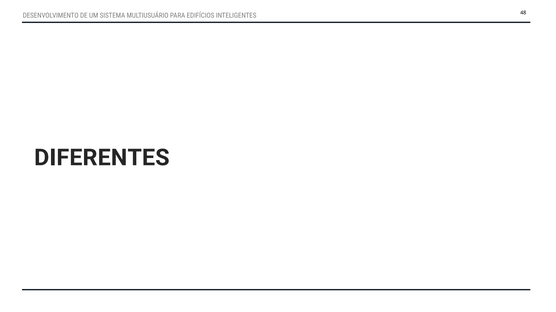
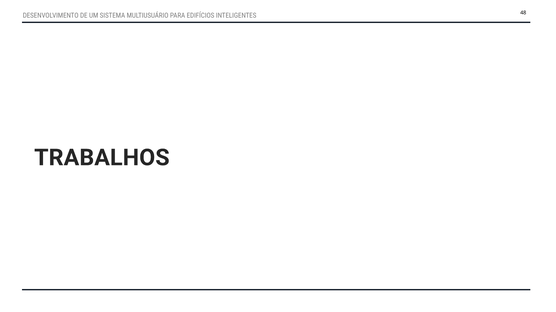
DIFERENTES: DIFERENTES -> TRABALHOS
